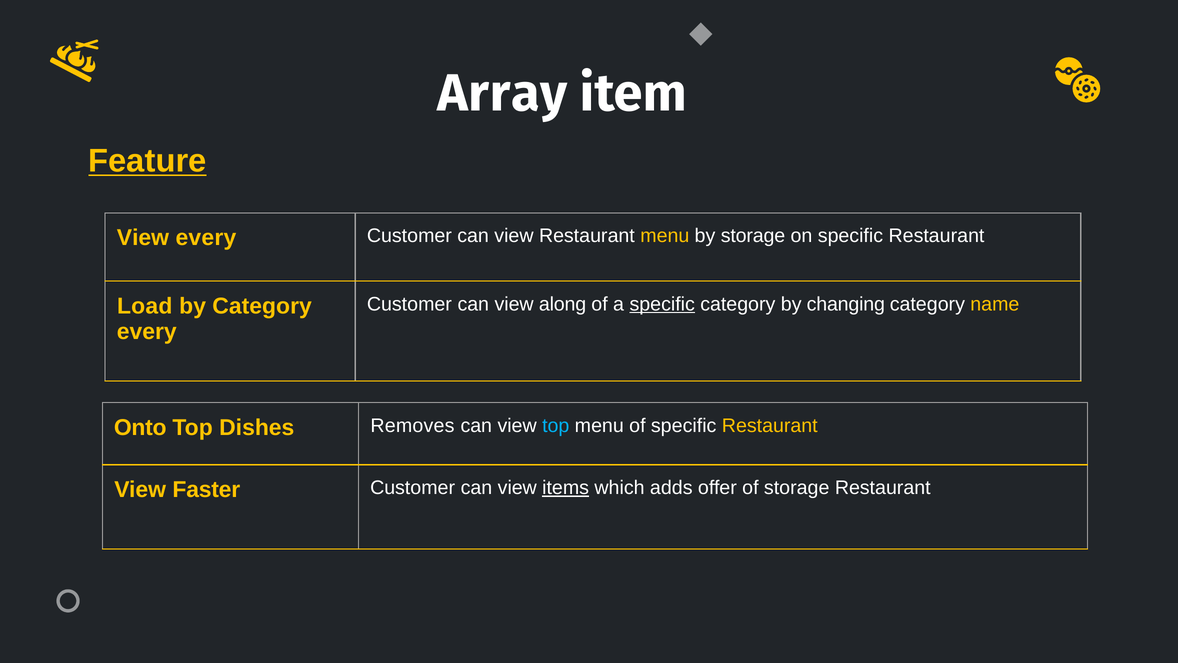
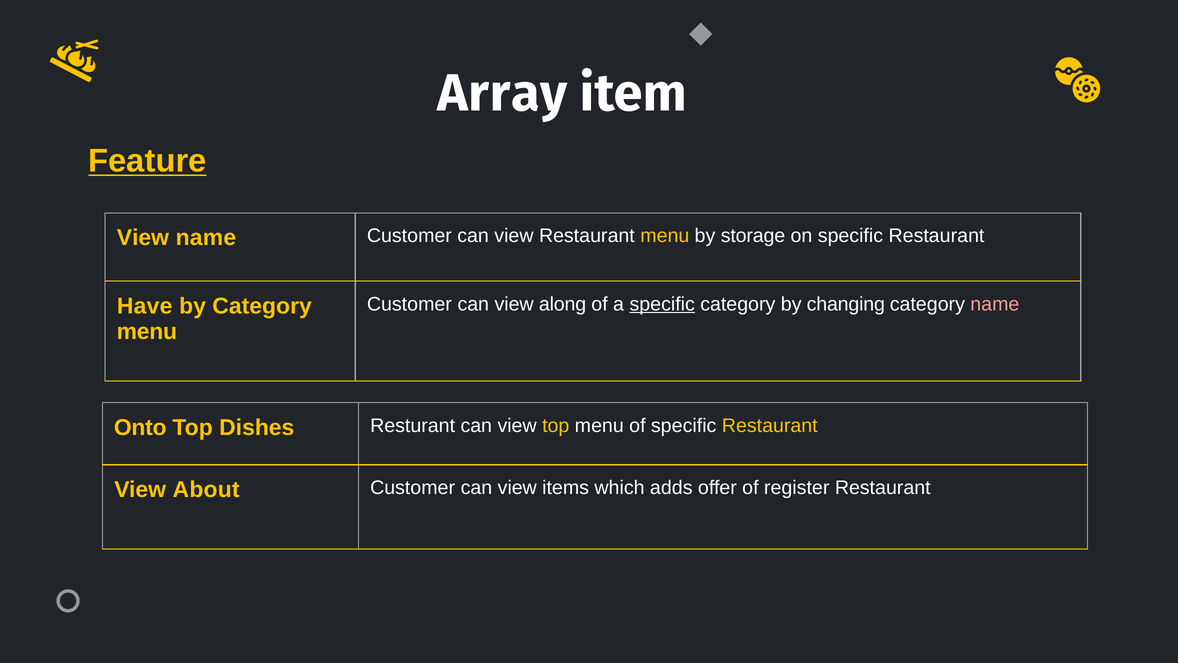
View every: every -> name
name at (995, 304) colour: yellow -> pink
Load: Load -> Have
every at (147, 332): every -> menu
Removes: Removes -> Resturant
top at (556, 425) colour: light blue -> yellow
Faster: Faster -> About
items underline: present -> none
of storage: storage -> register
